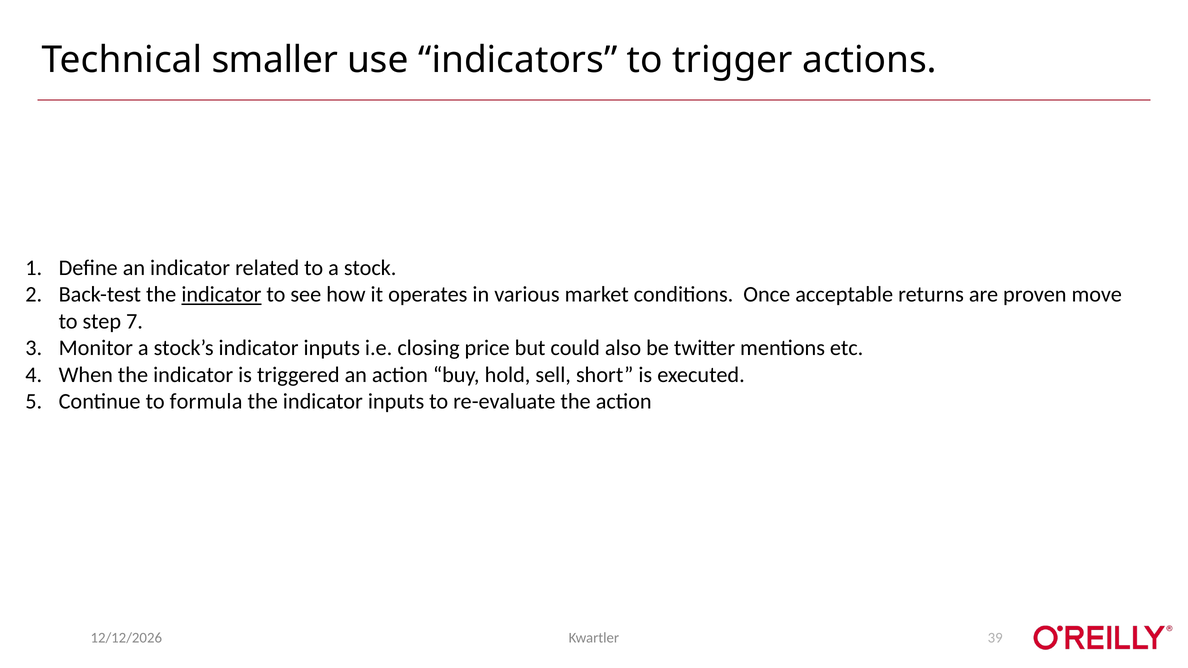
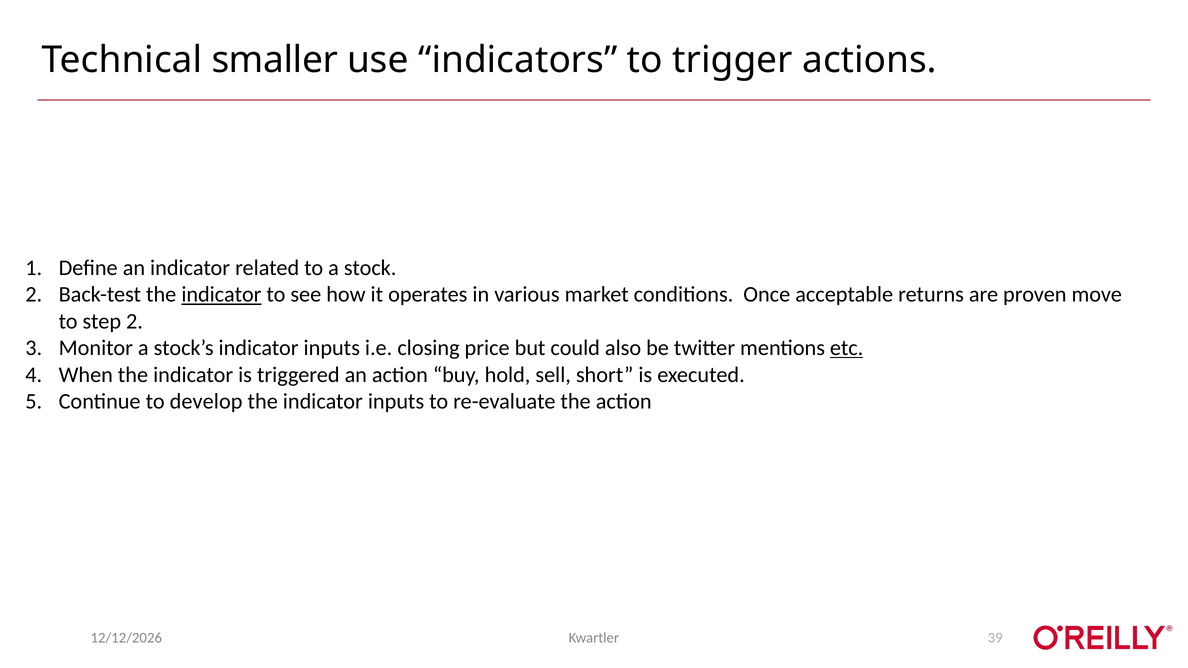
step 7: 7 -> 2
etc underline: none -> present
formula: formula -> develop
